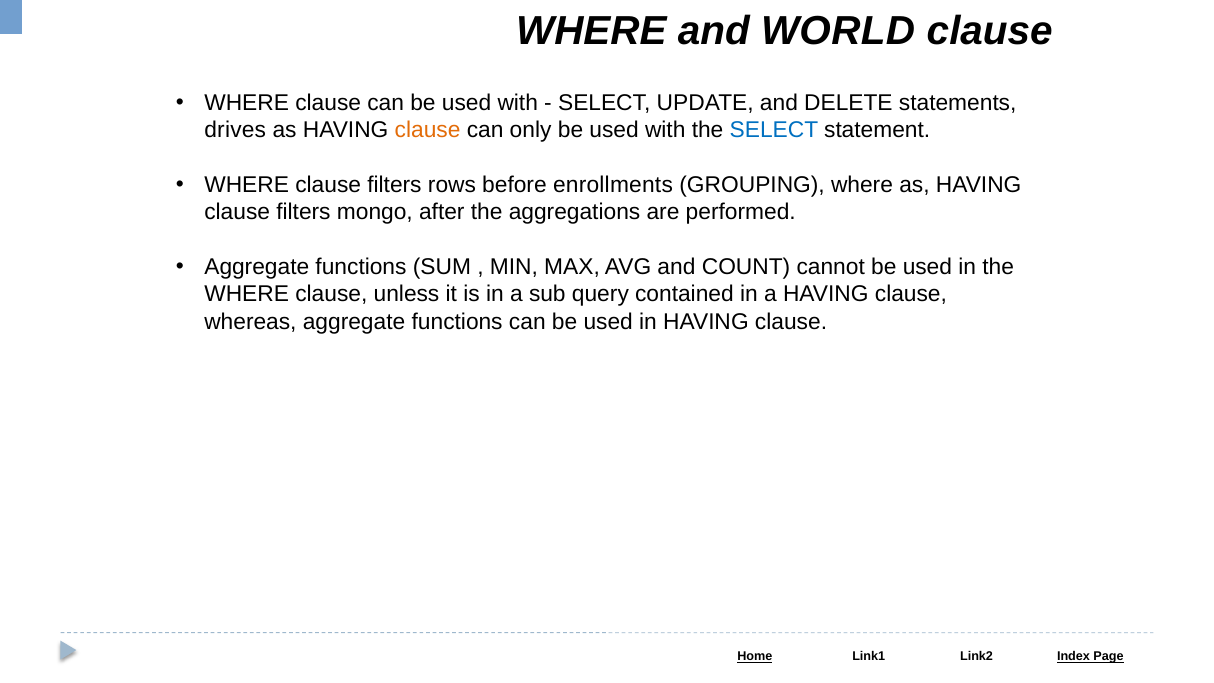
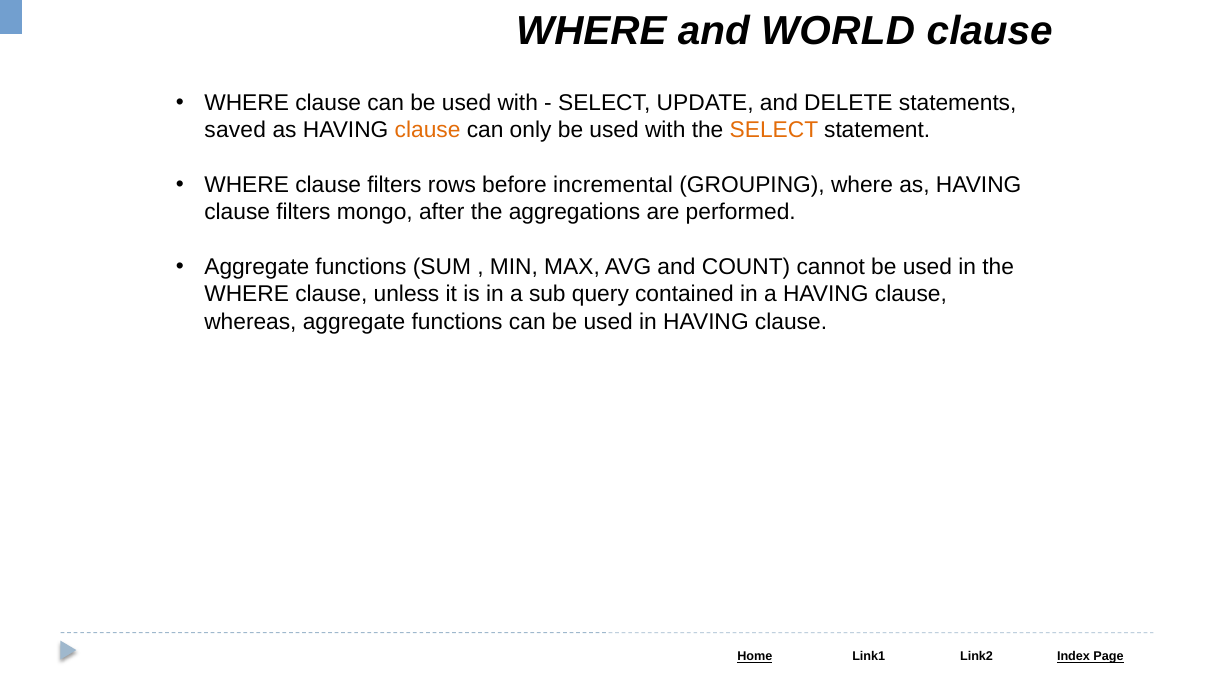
drives: drives -> saved
SELECT at (774, 130) colour: blue -> orange
enrollments: enrollments -> incremental
